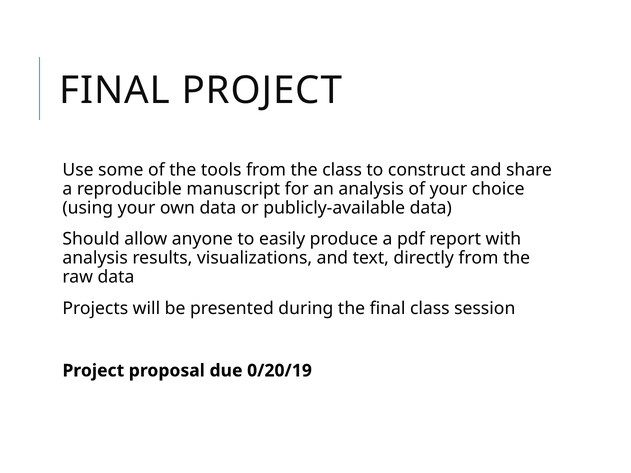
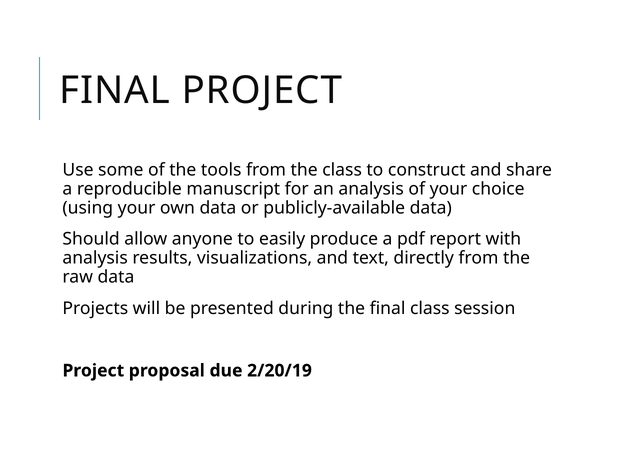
0/20/19: 0/20/19 -> 2/20/19
